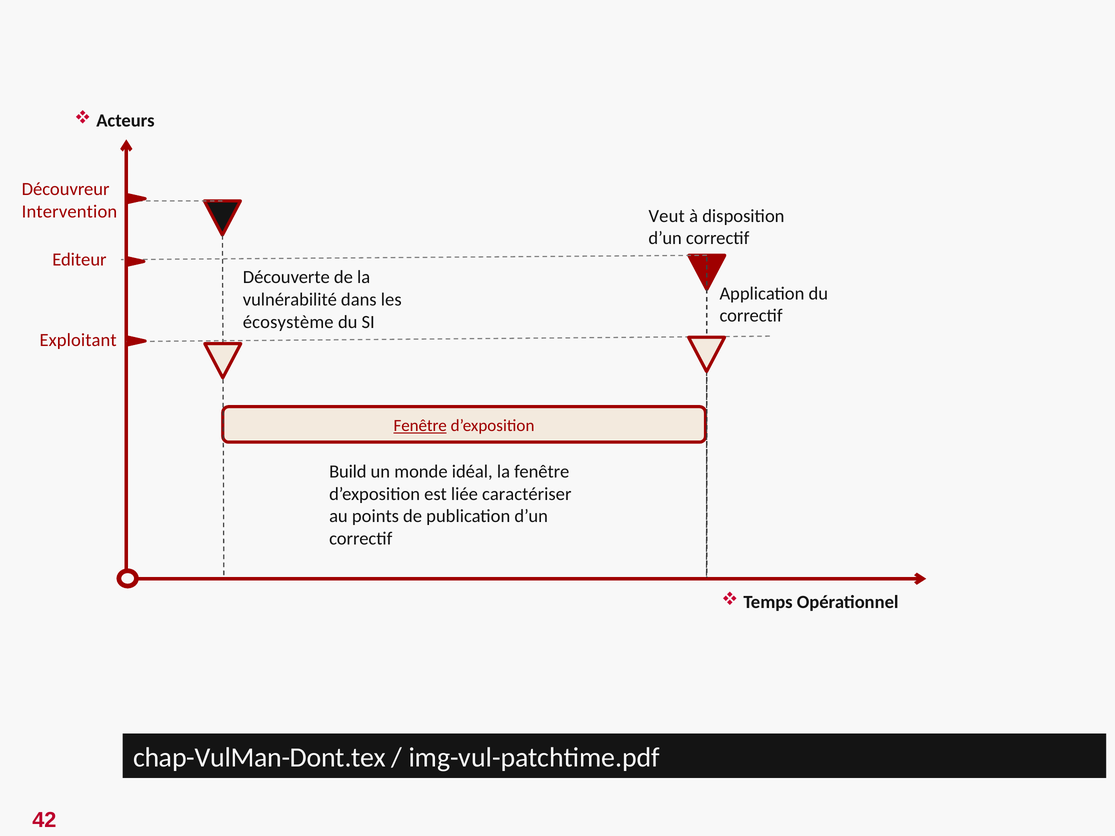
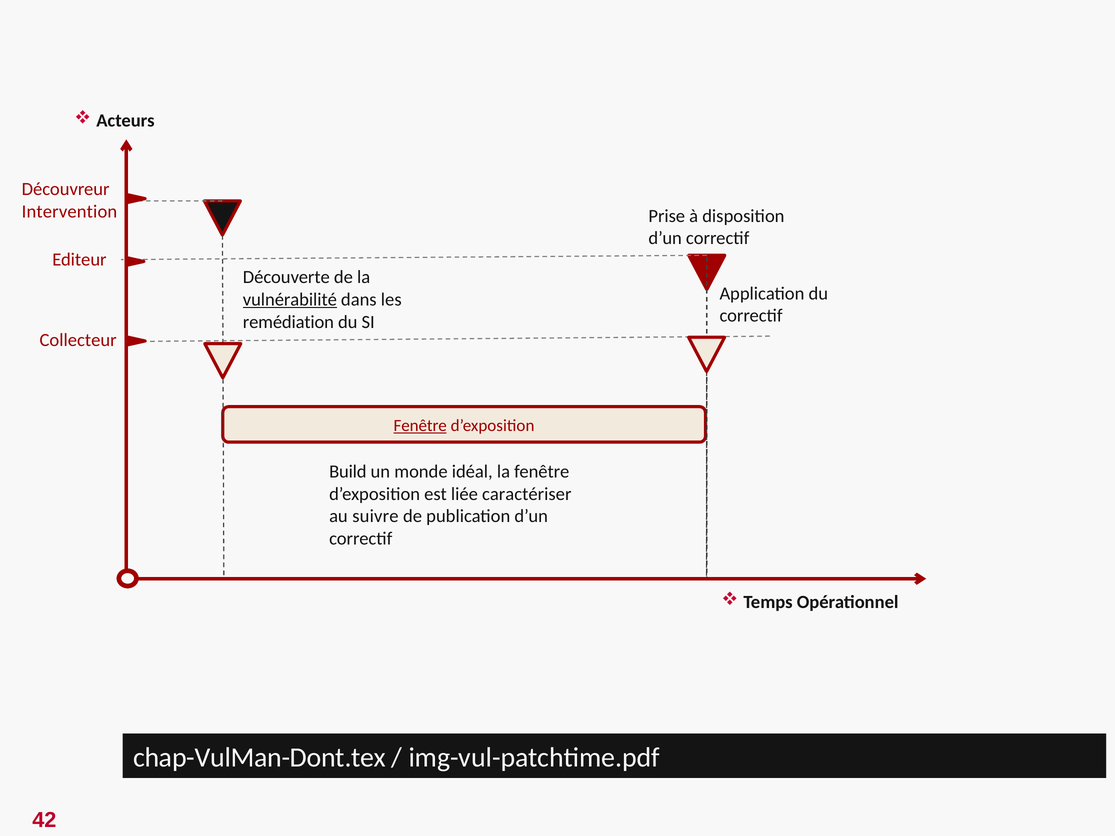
Veut: Veut -> Prise
vulnérabilité underline: none -> present
écosystème: écosystème -> remédiation
Exploitant: Exploitant -> Collecteur
points: points -> suivre
